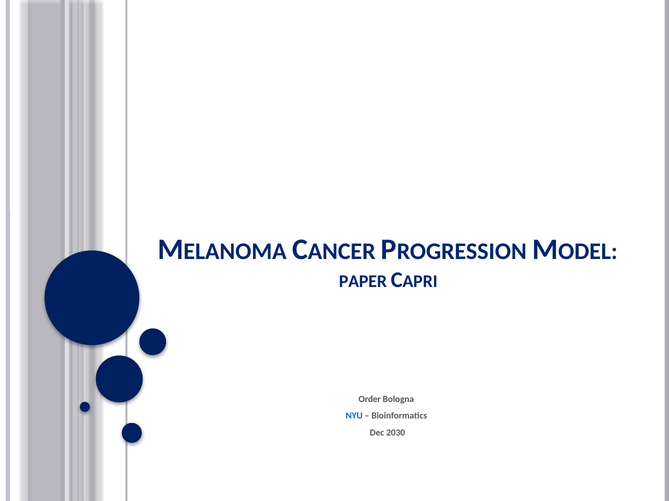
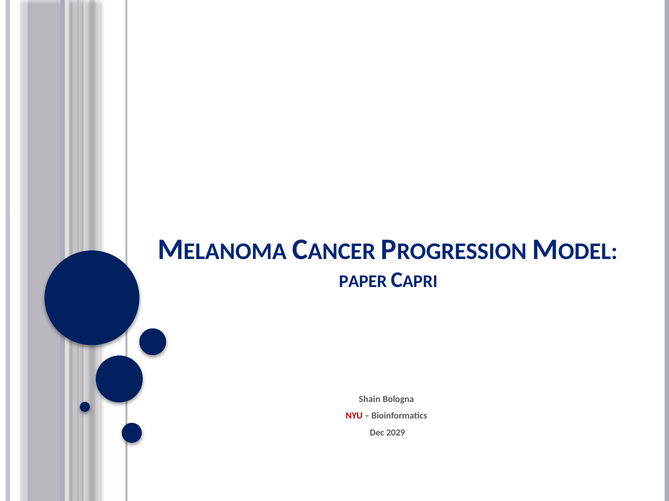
Order: Order -> Shain
NYU colour: blue -> red
2030: 2030 -> 2029
